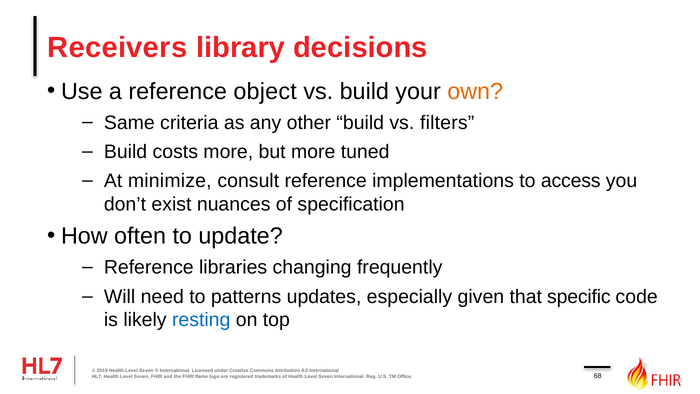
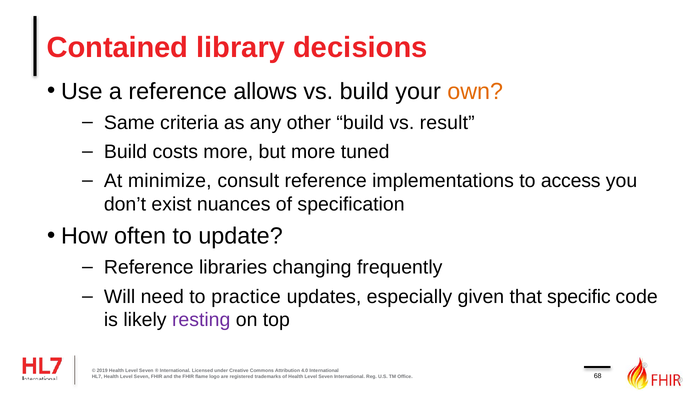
Receivers: Receivers -> Contained
object: object -> allows
filters: filters -> result
patterns: patterns -> practice
resting colour: blue -> purple
